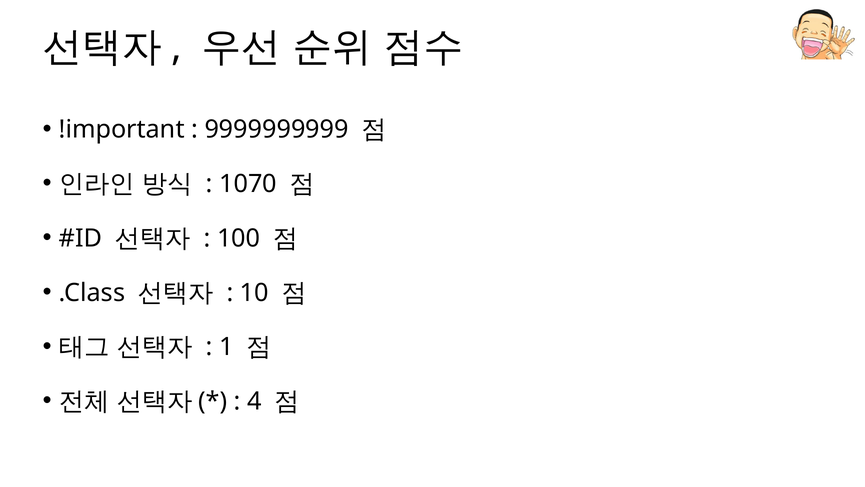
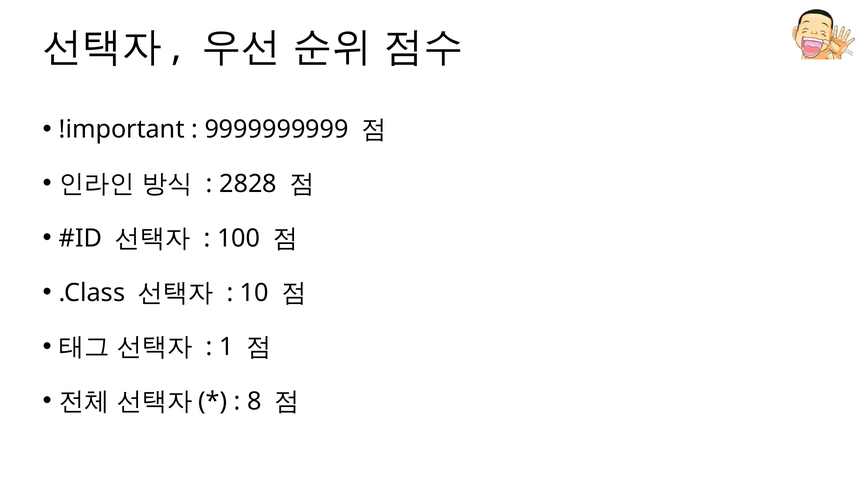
1070: 1070 -> 2828
4: 4 -> 8
